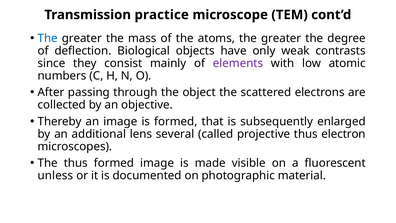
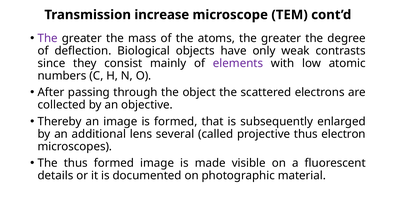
practice: practice -> increase
The at (48, 38) colour: blue -> purple
unless: unless -> details
